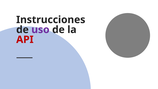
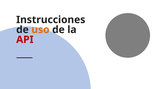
uso colour: purple -> orange
